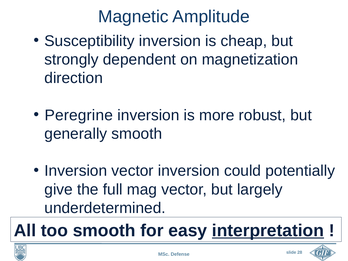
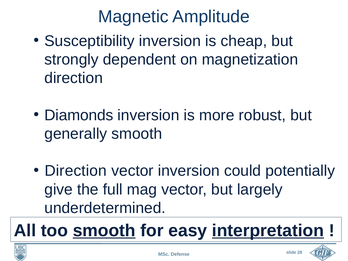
Peregrine: Peregrine -> Diamonds
Inversion at (76, 171): Inversion -> Direction
smooth at (104, 231) underline: none -> present
